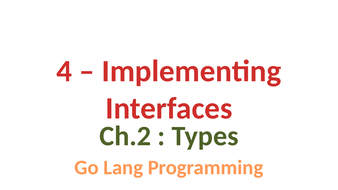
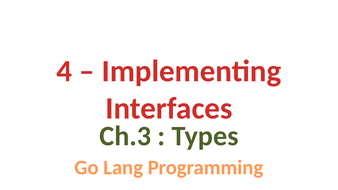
Ch.2: Ch.2 -> Ch.3
